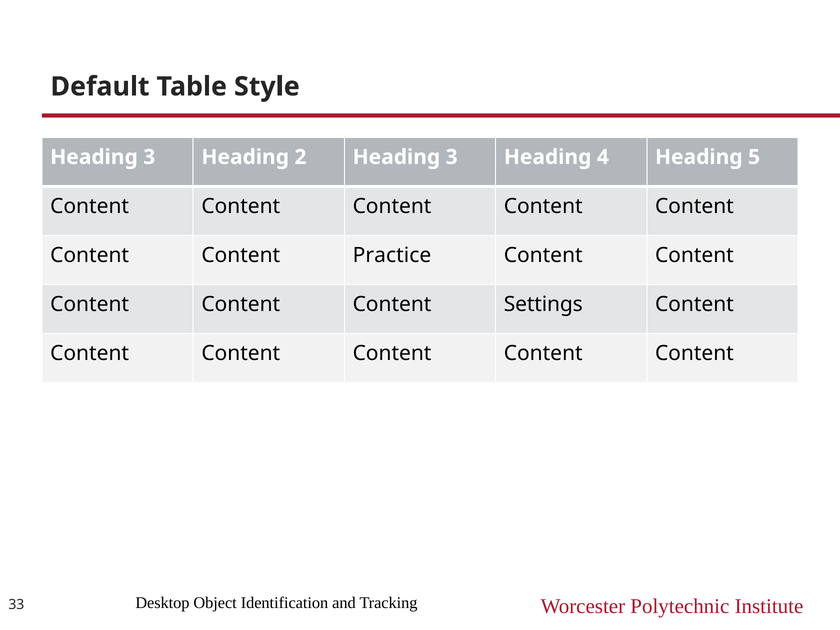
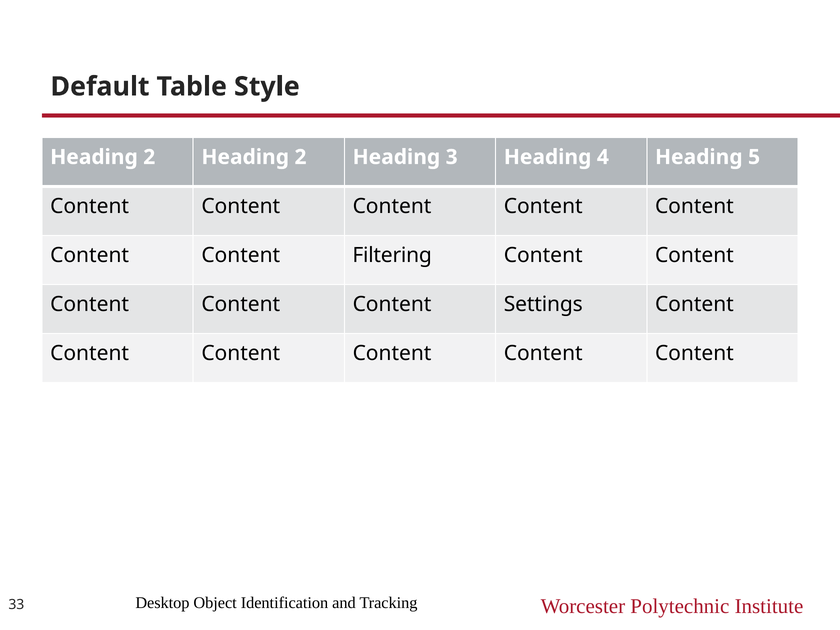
3 at (149, 157): 3 -> 2
Practice: Practice -> Filtering
